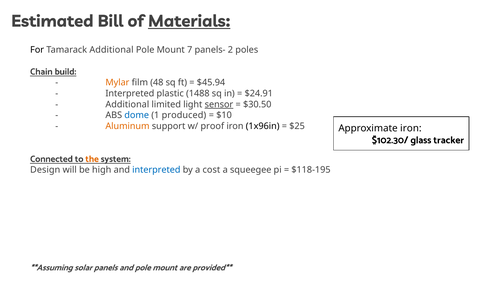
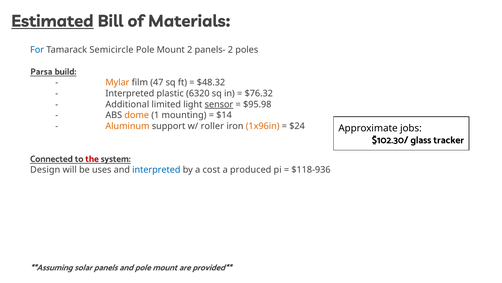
Estimated underline: none -> present
Materials underline: present -> none
For colour: black -> blue
Tamarack Additional: Additional -> Semicircle
Mount 7: 7 -> 2
Chain: Chain -> Parsa
48: 48 -> 47
$45.94: $45.94 -> $48.32
1488: 1488 -> 6320
$24.91: $24.91 -> $76.32
$30.50: $30.50 -> $95.98
dome colour: blue -> orange
produced: produced -> mounting
$10: $10 -> $14
proof: proof -> roller
1x96in colour: black -> orange
$25: $25 -> $24
Approximate iron: iron -> jobs
the colour: orange -> red
high: high -> uses
squeegee: squeegee -> produced
$118-195: $118-195 -> $118-936
